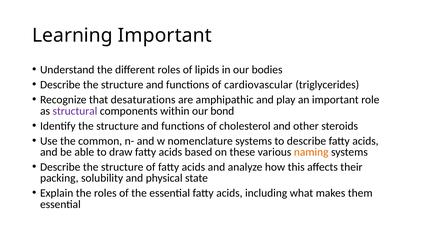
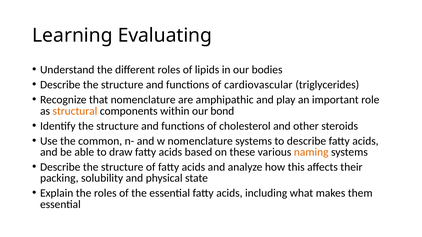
Learning Important: Important -> Evaluating
that desaturations: desaturations -> nomenclature
structural colour: purple -> orange
